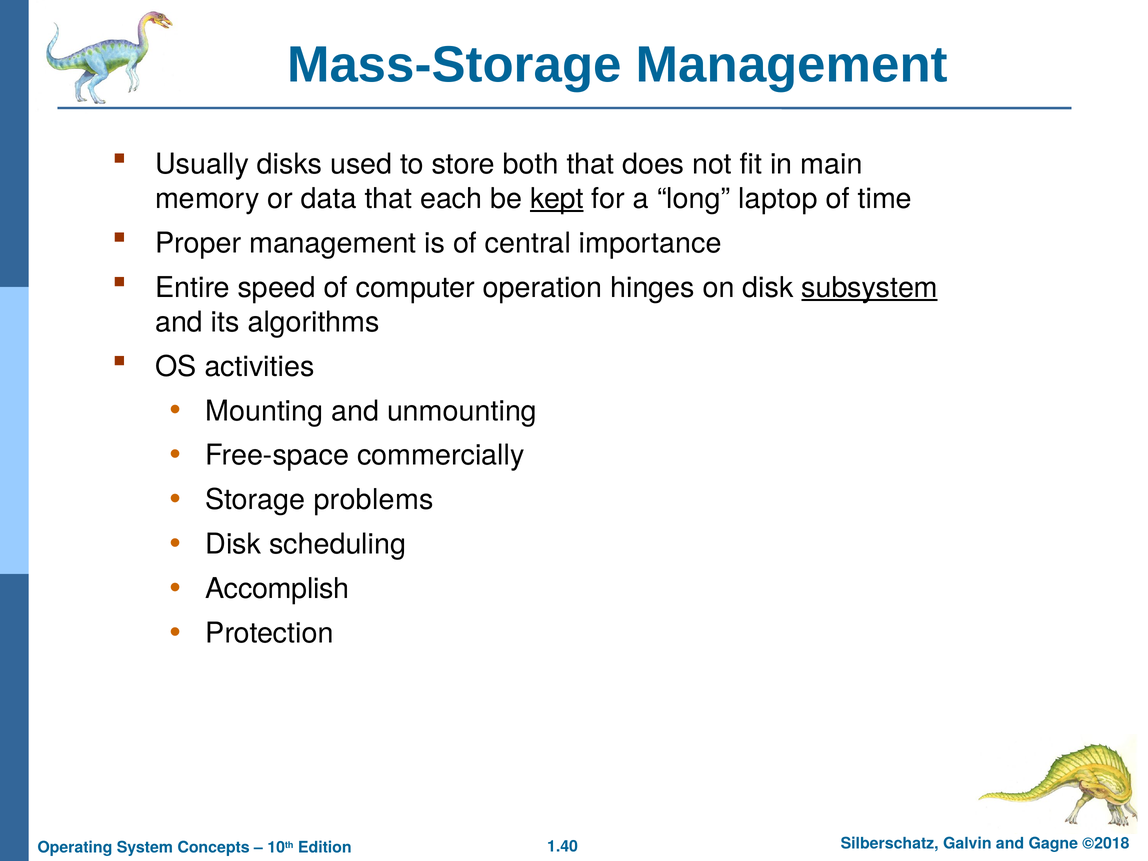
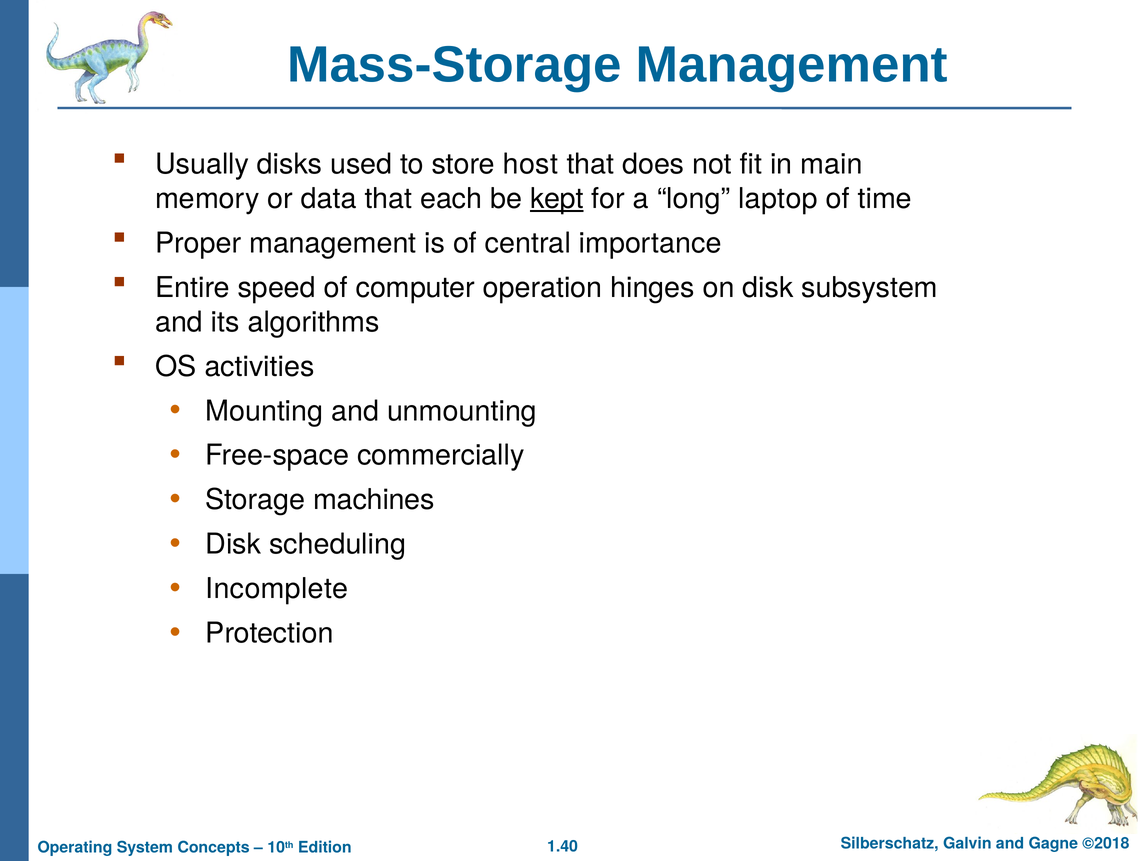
both: both -> host
subsystem underline: present -> none
problems: problems -> machines
Accomplish: Accomplish -> Incomplete
